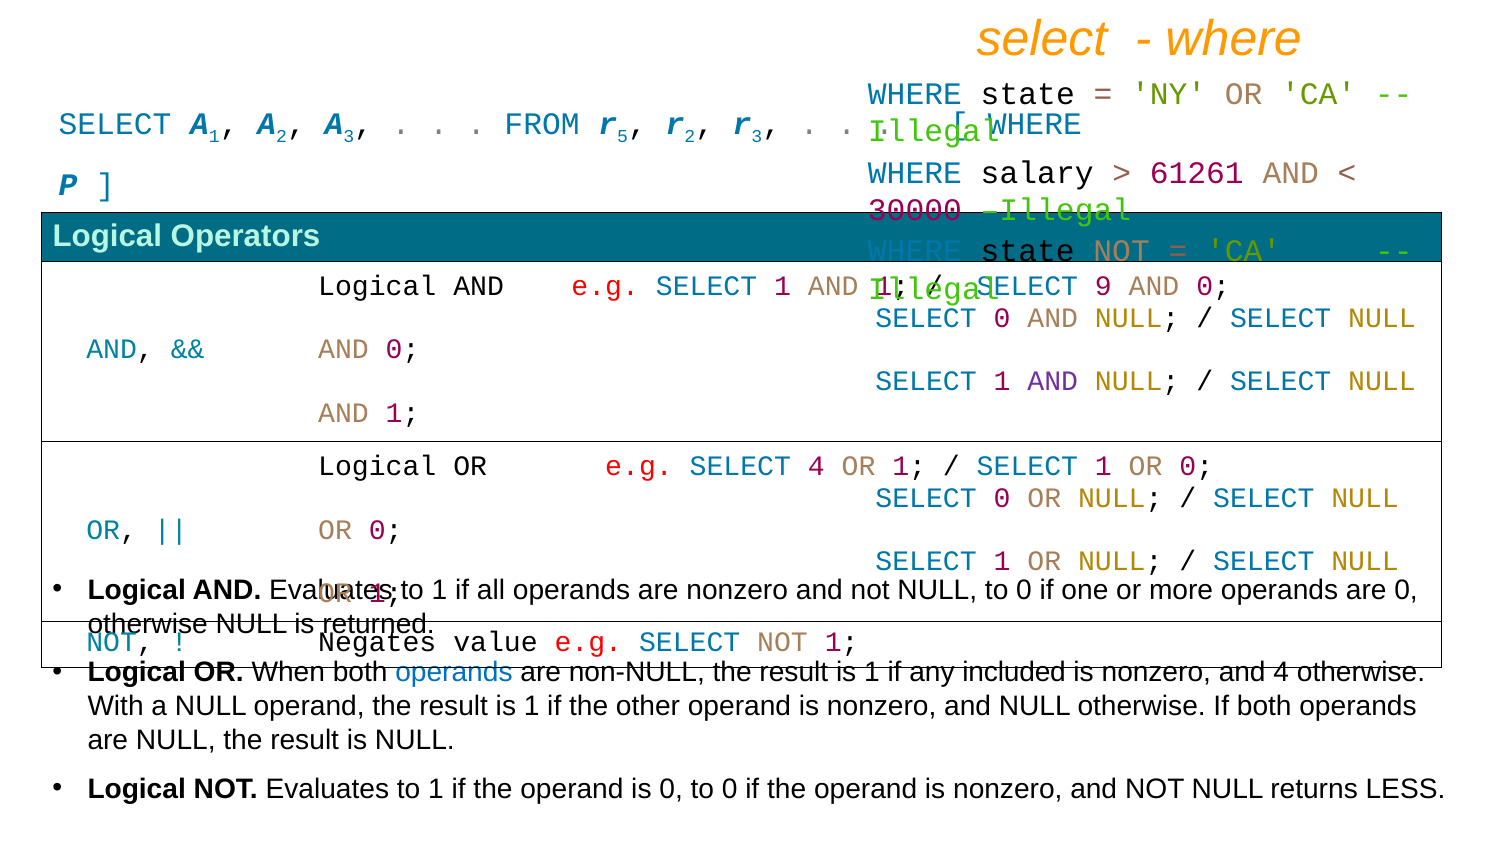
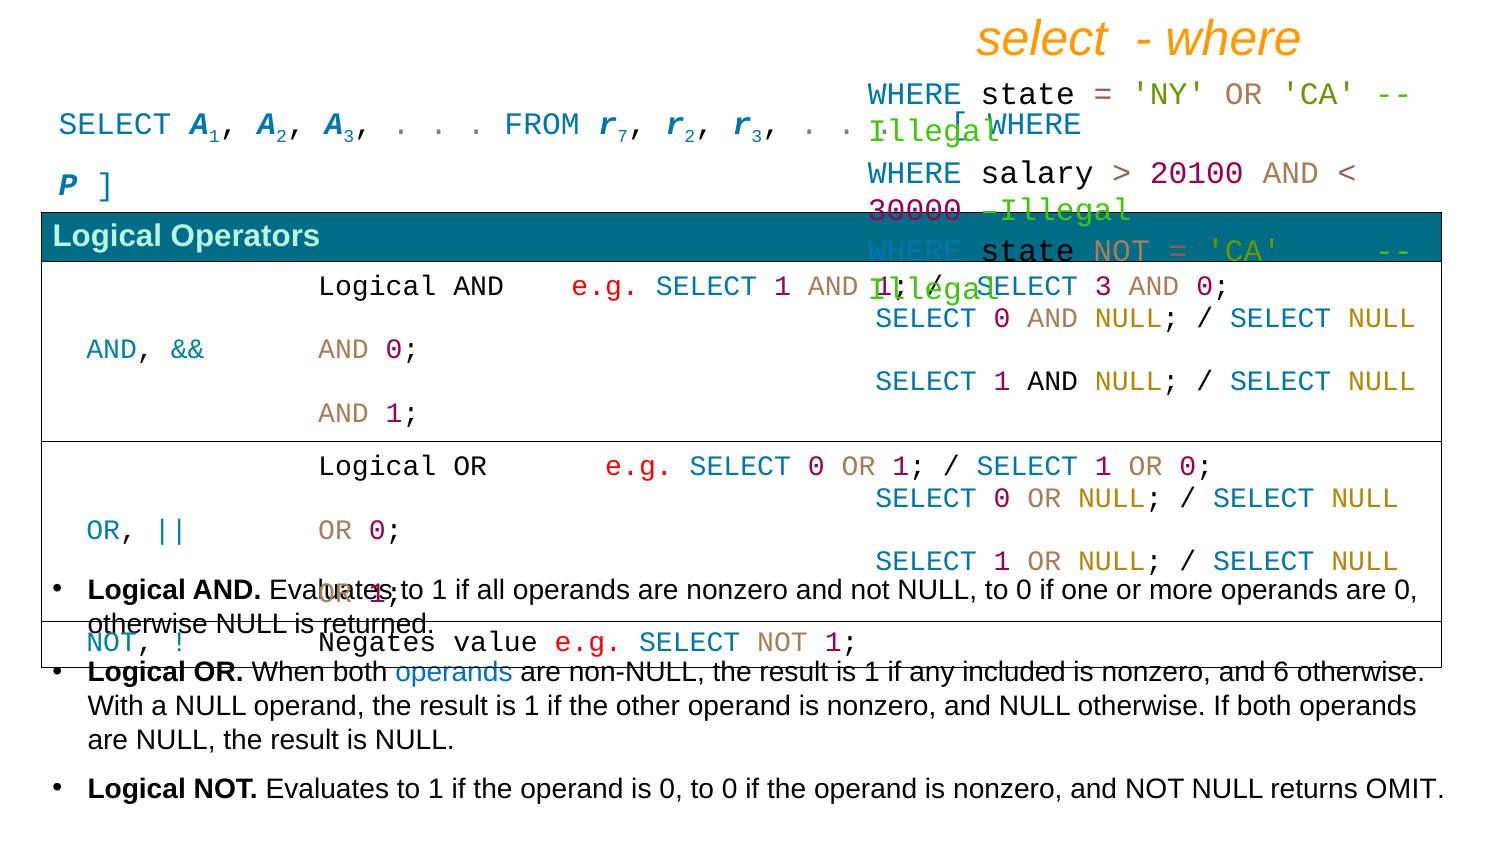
5: 5 -> 7
61261: 61261 -> 20100
SELECT 9: 9 -> 3
AND at (1053, 382) colour: purple -> black
e.g SELECT 4: 4 -> 0
and 4: 4 -> 6
LESS: LESS -> OMIT
